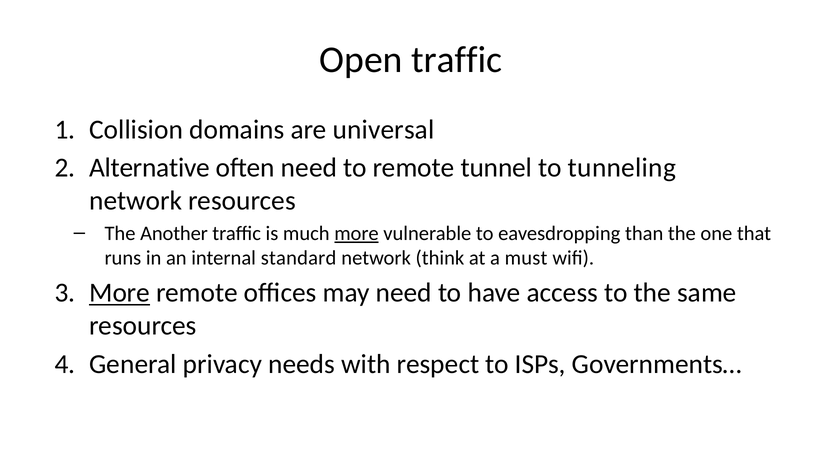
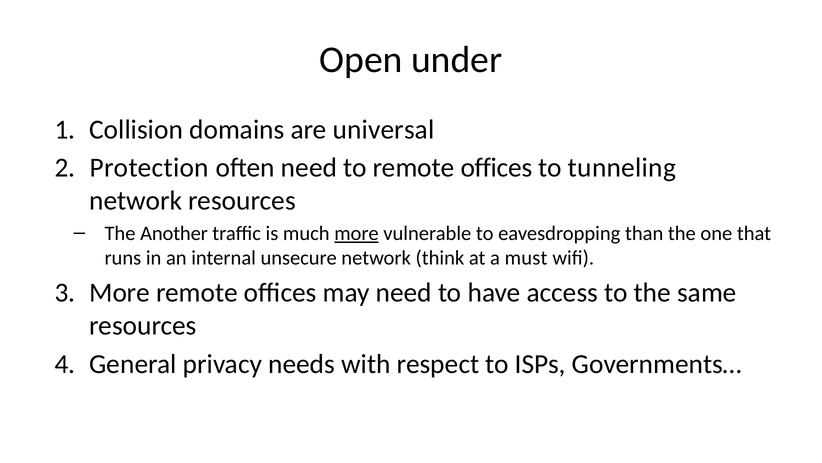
Open traffic: traffic -> under
Alternative: Alternative -> Protection
to remote tunnel: tunnel -> offices
standard: standard -> unsecure
More at (120, 292) underline: present -> none
